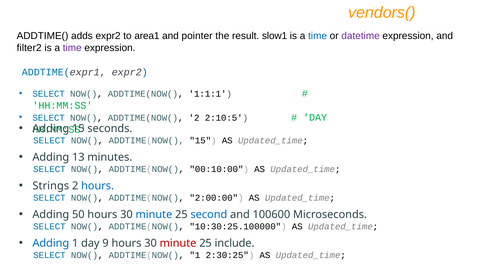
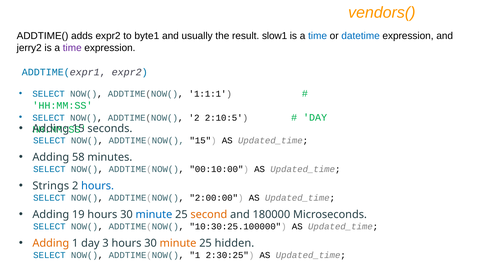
area1: area1 -> byte1
pointer: pointer -> usually
datetime colour: purple -> blue
filter2: filter2 -> jerry2
13: 13 -> 58
50: 50 -> 19
second colour: blue -> orange
100600: 100600 -> 180000
Adding at (51, 244) colour: blue -> orange
9: 9 -> 3
minute at (178, 244) colour: red -> orange
include: include -> hidden
